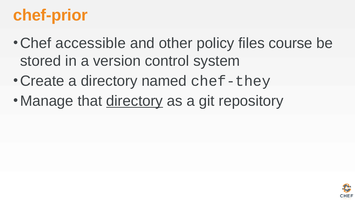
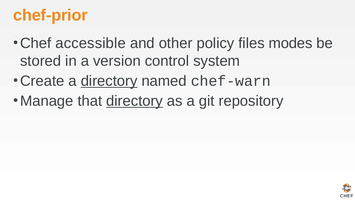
course: course -> modes
directory at (109, 81) underline: none -> present
chef-they: chef-they -> chef-warn
